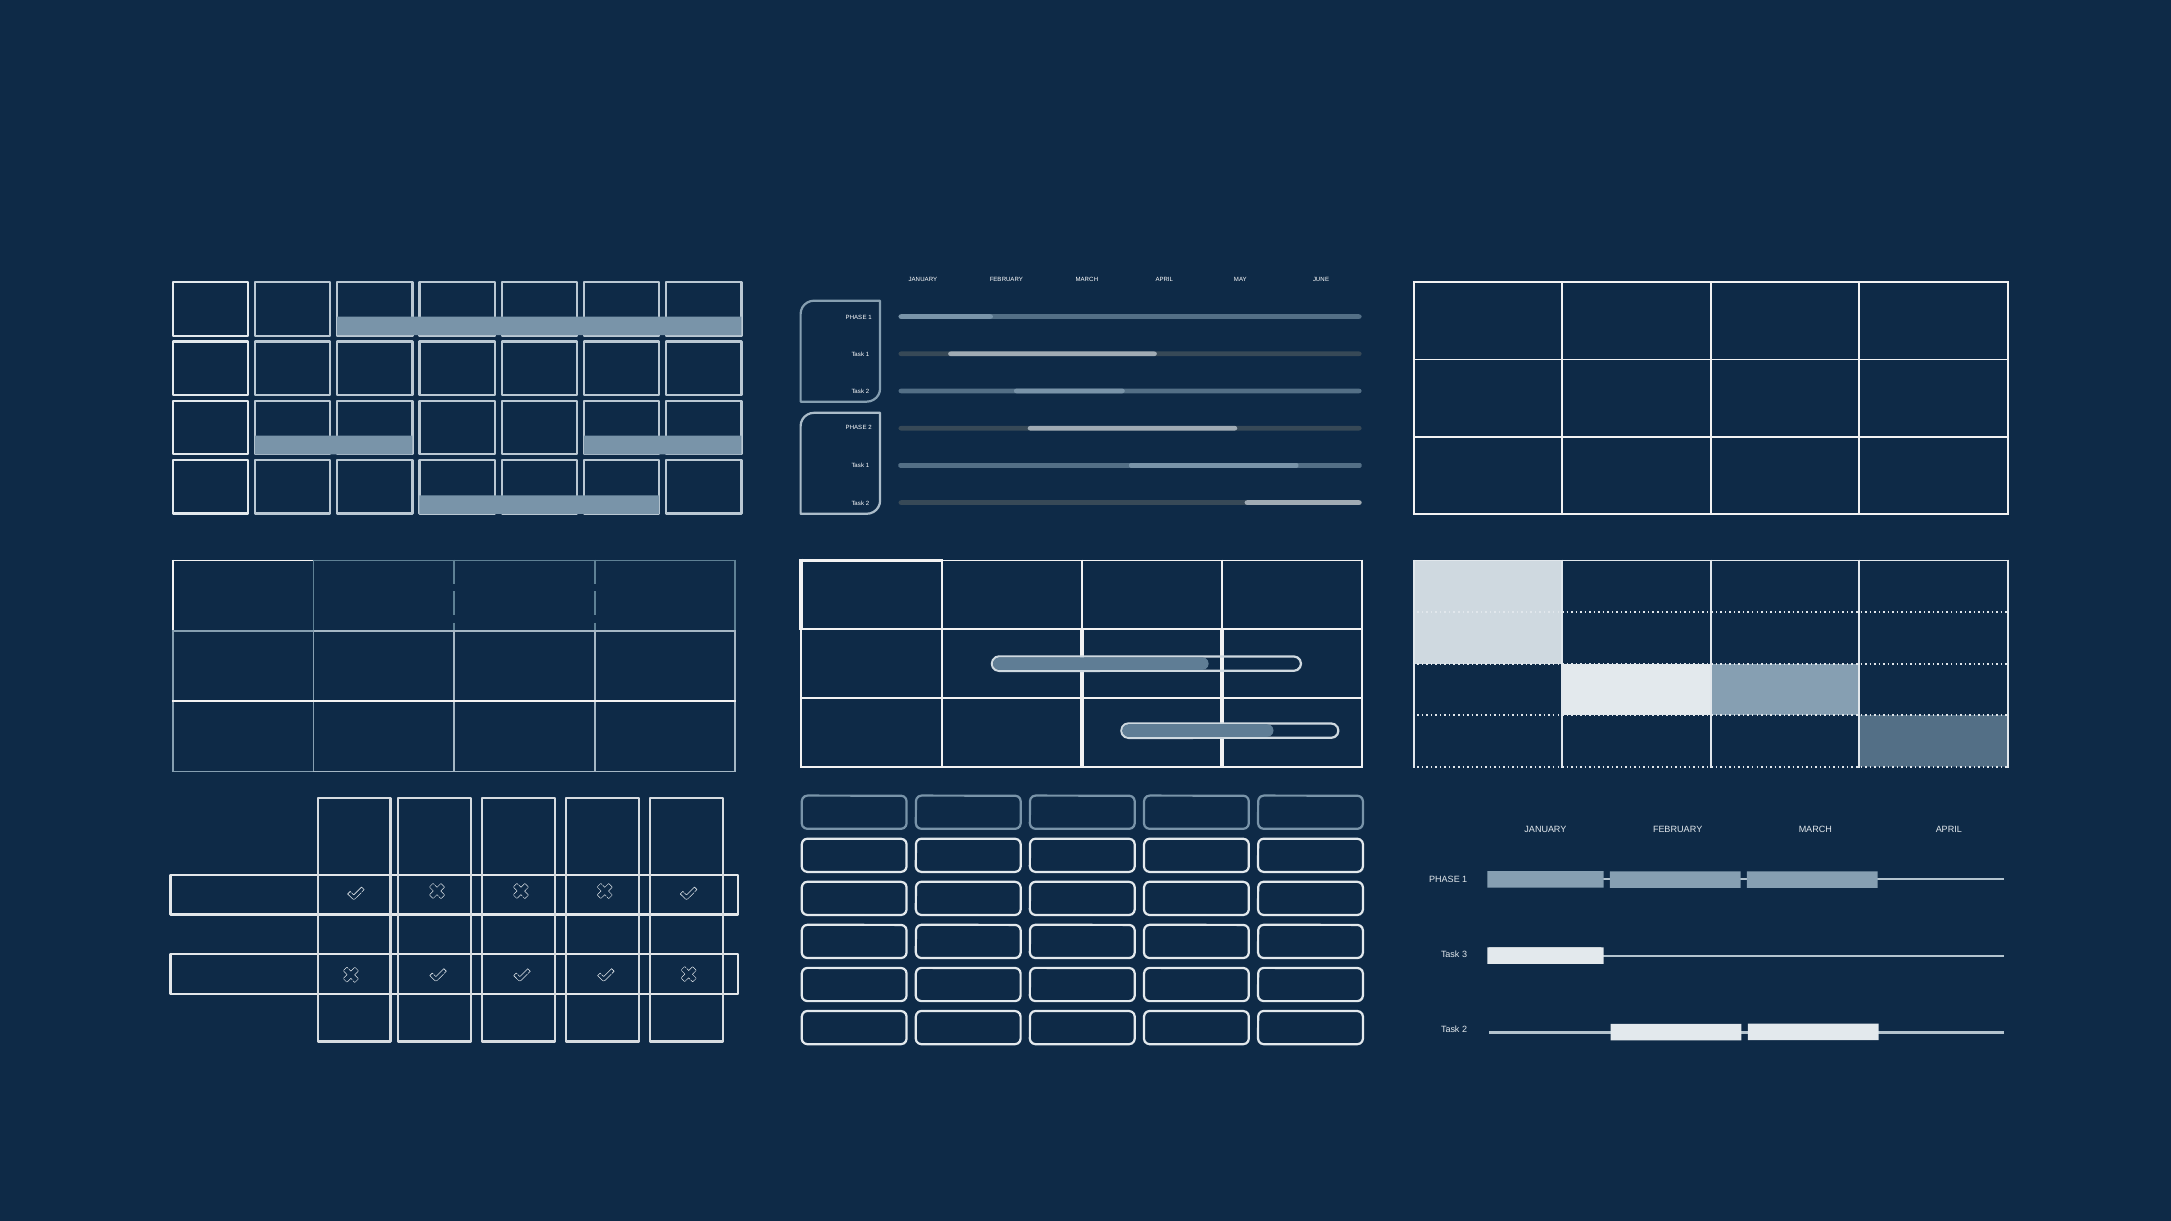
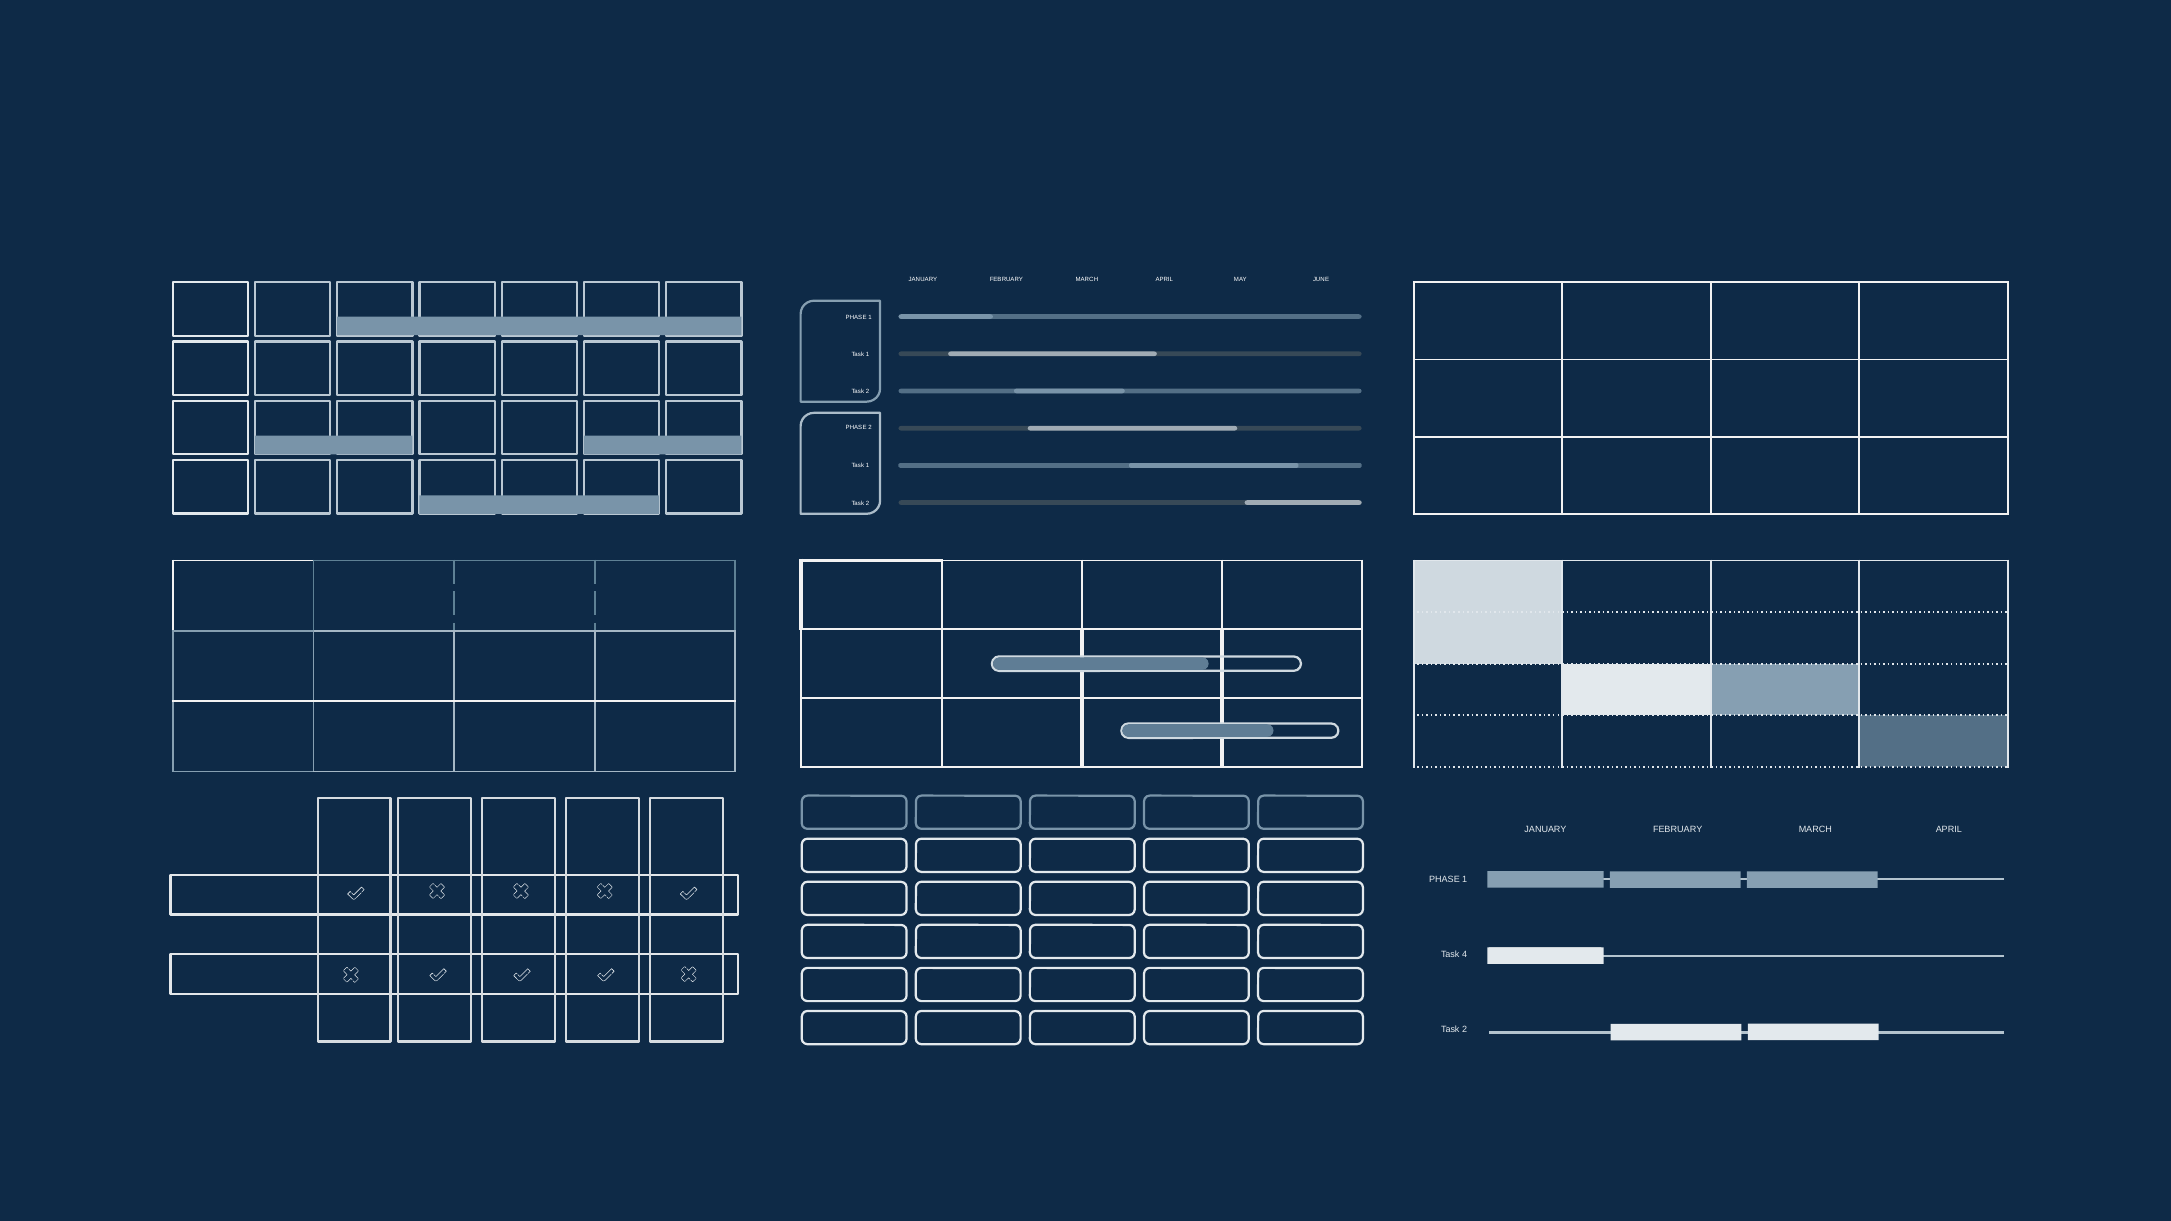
3: 3 -> 4
